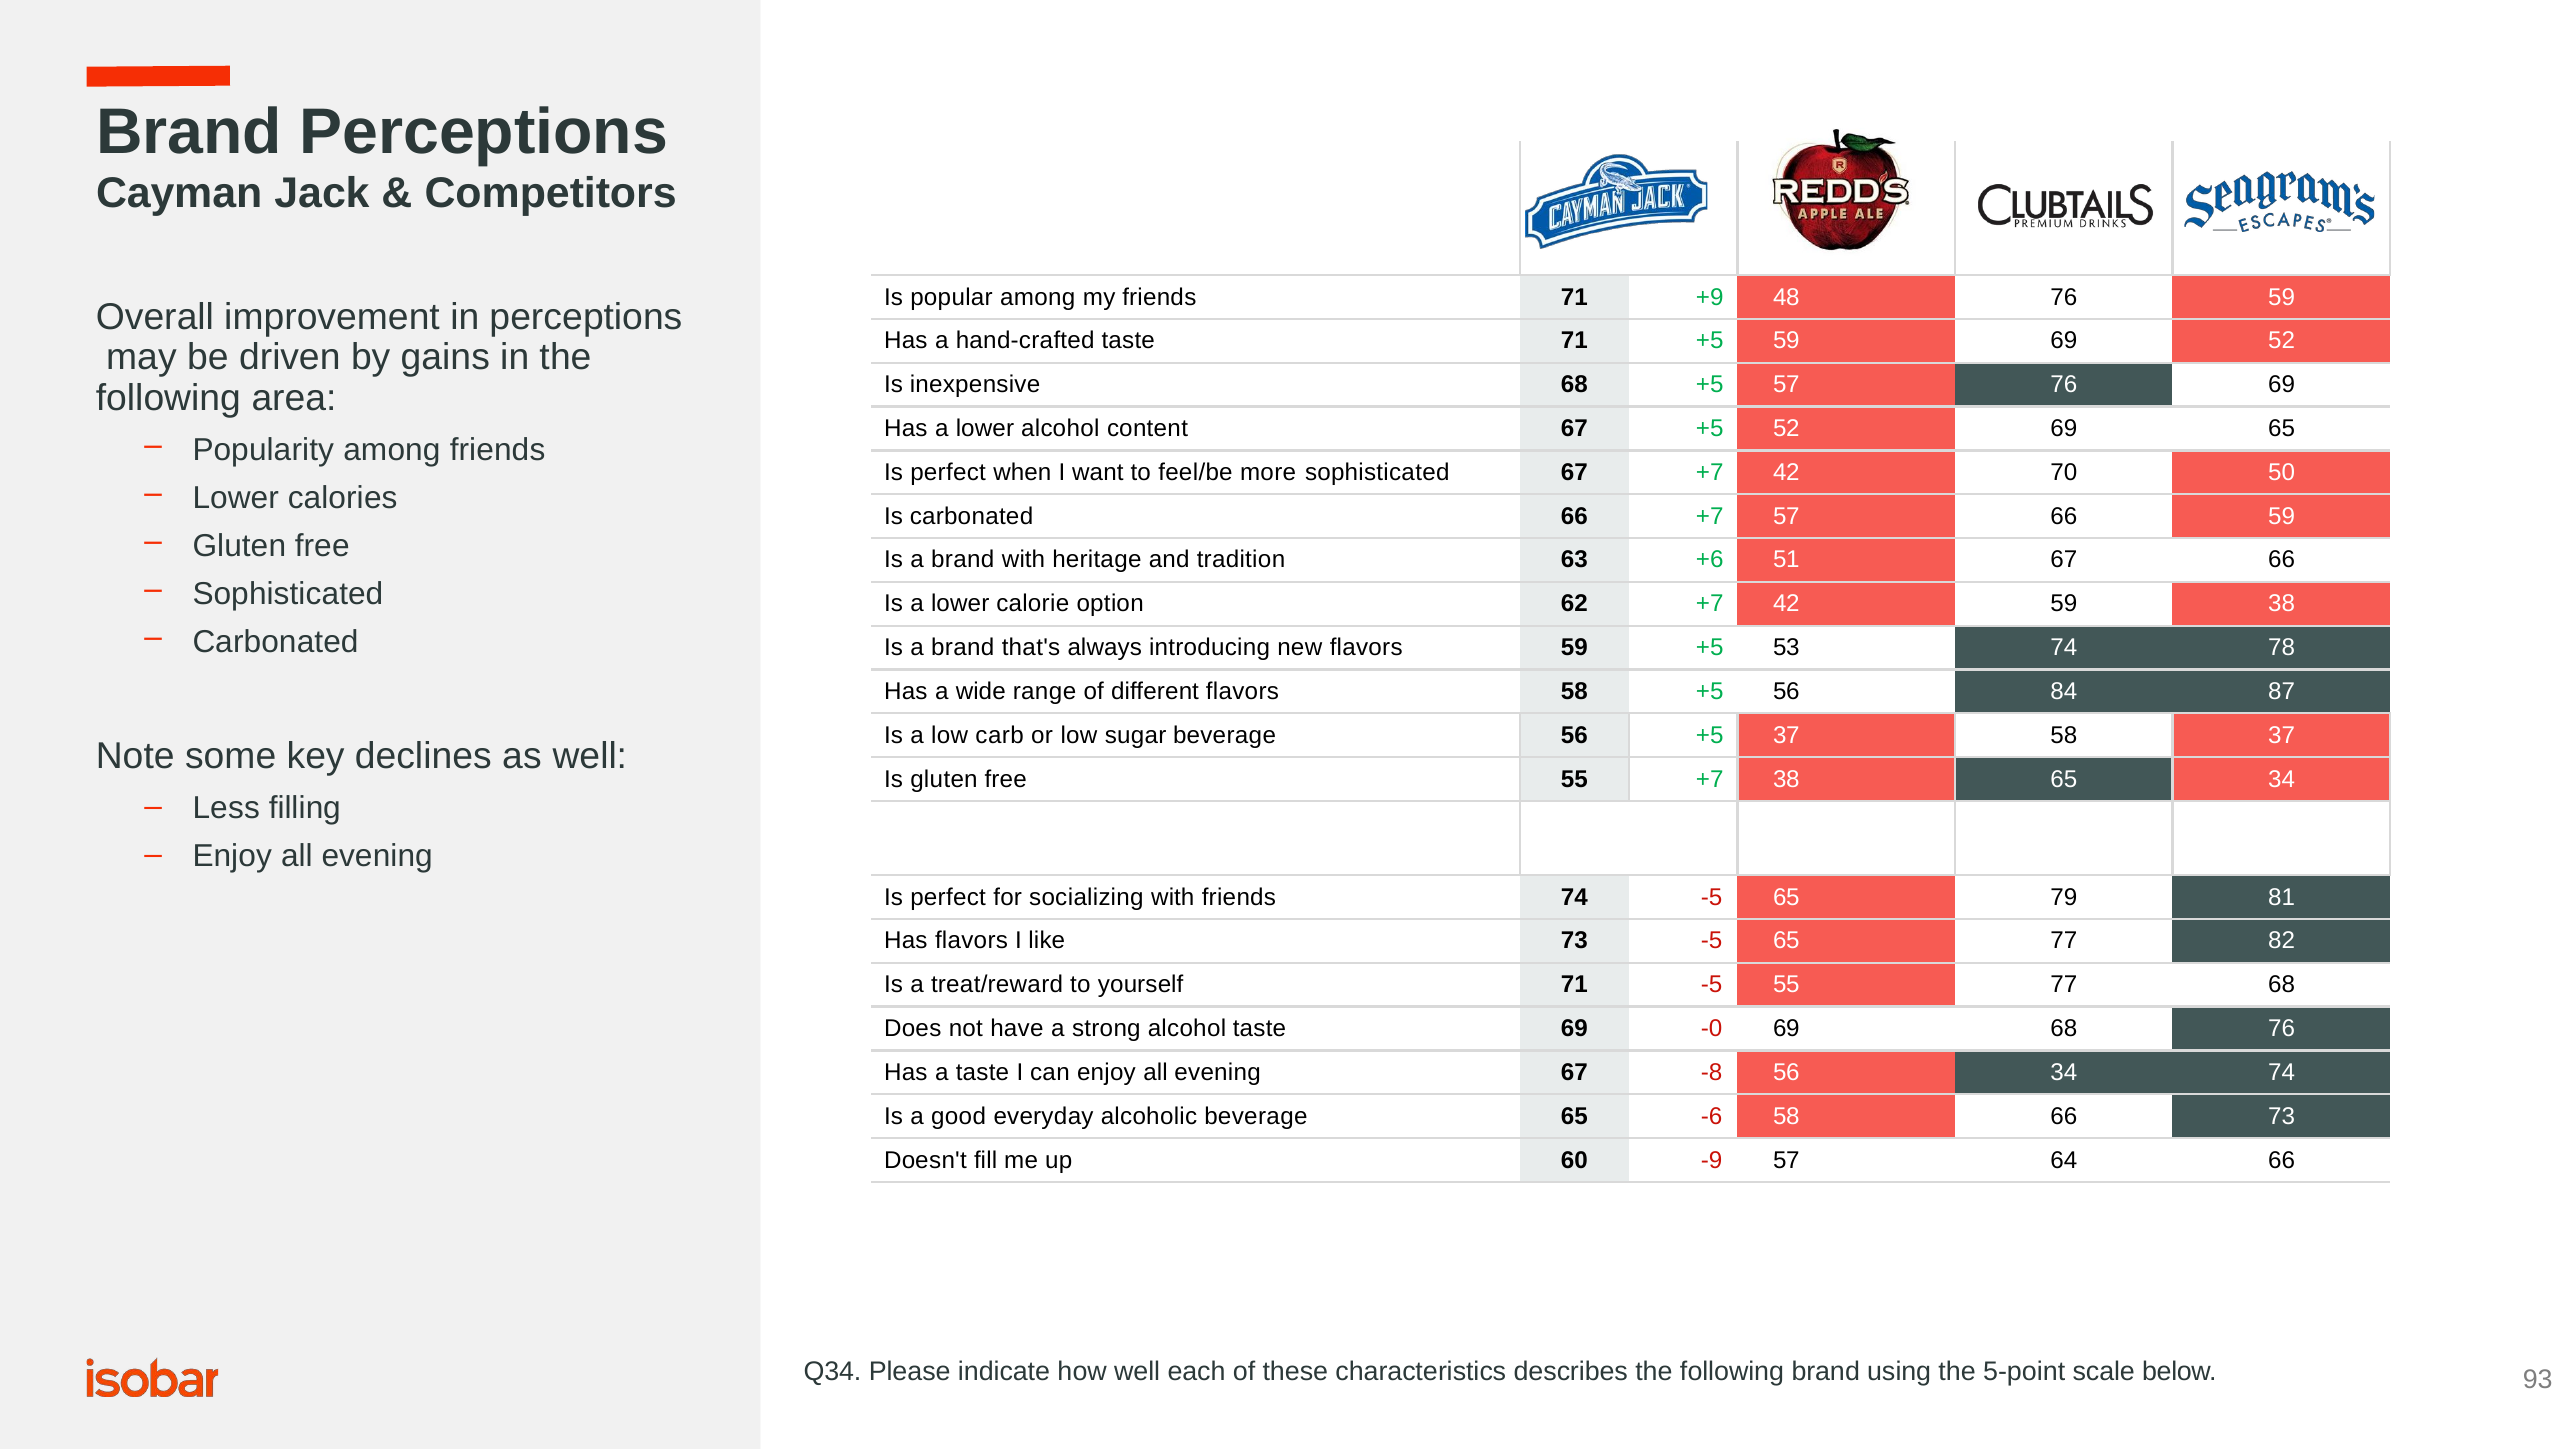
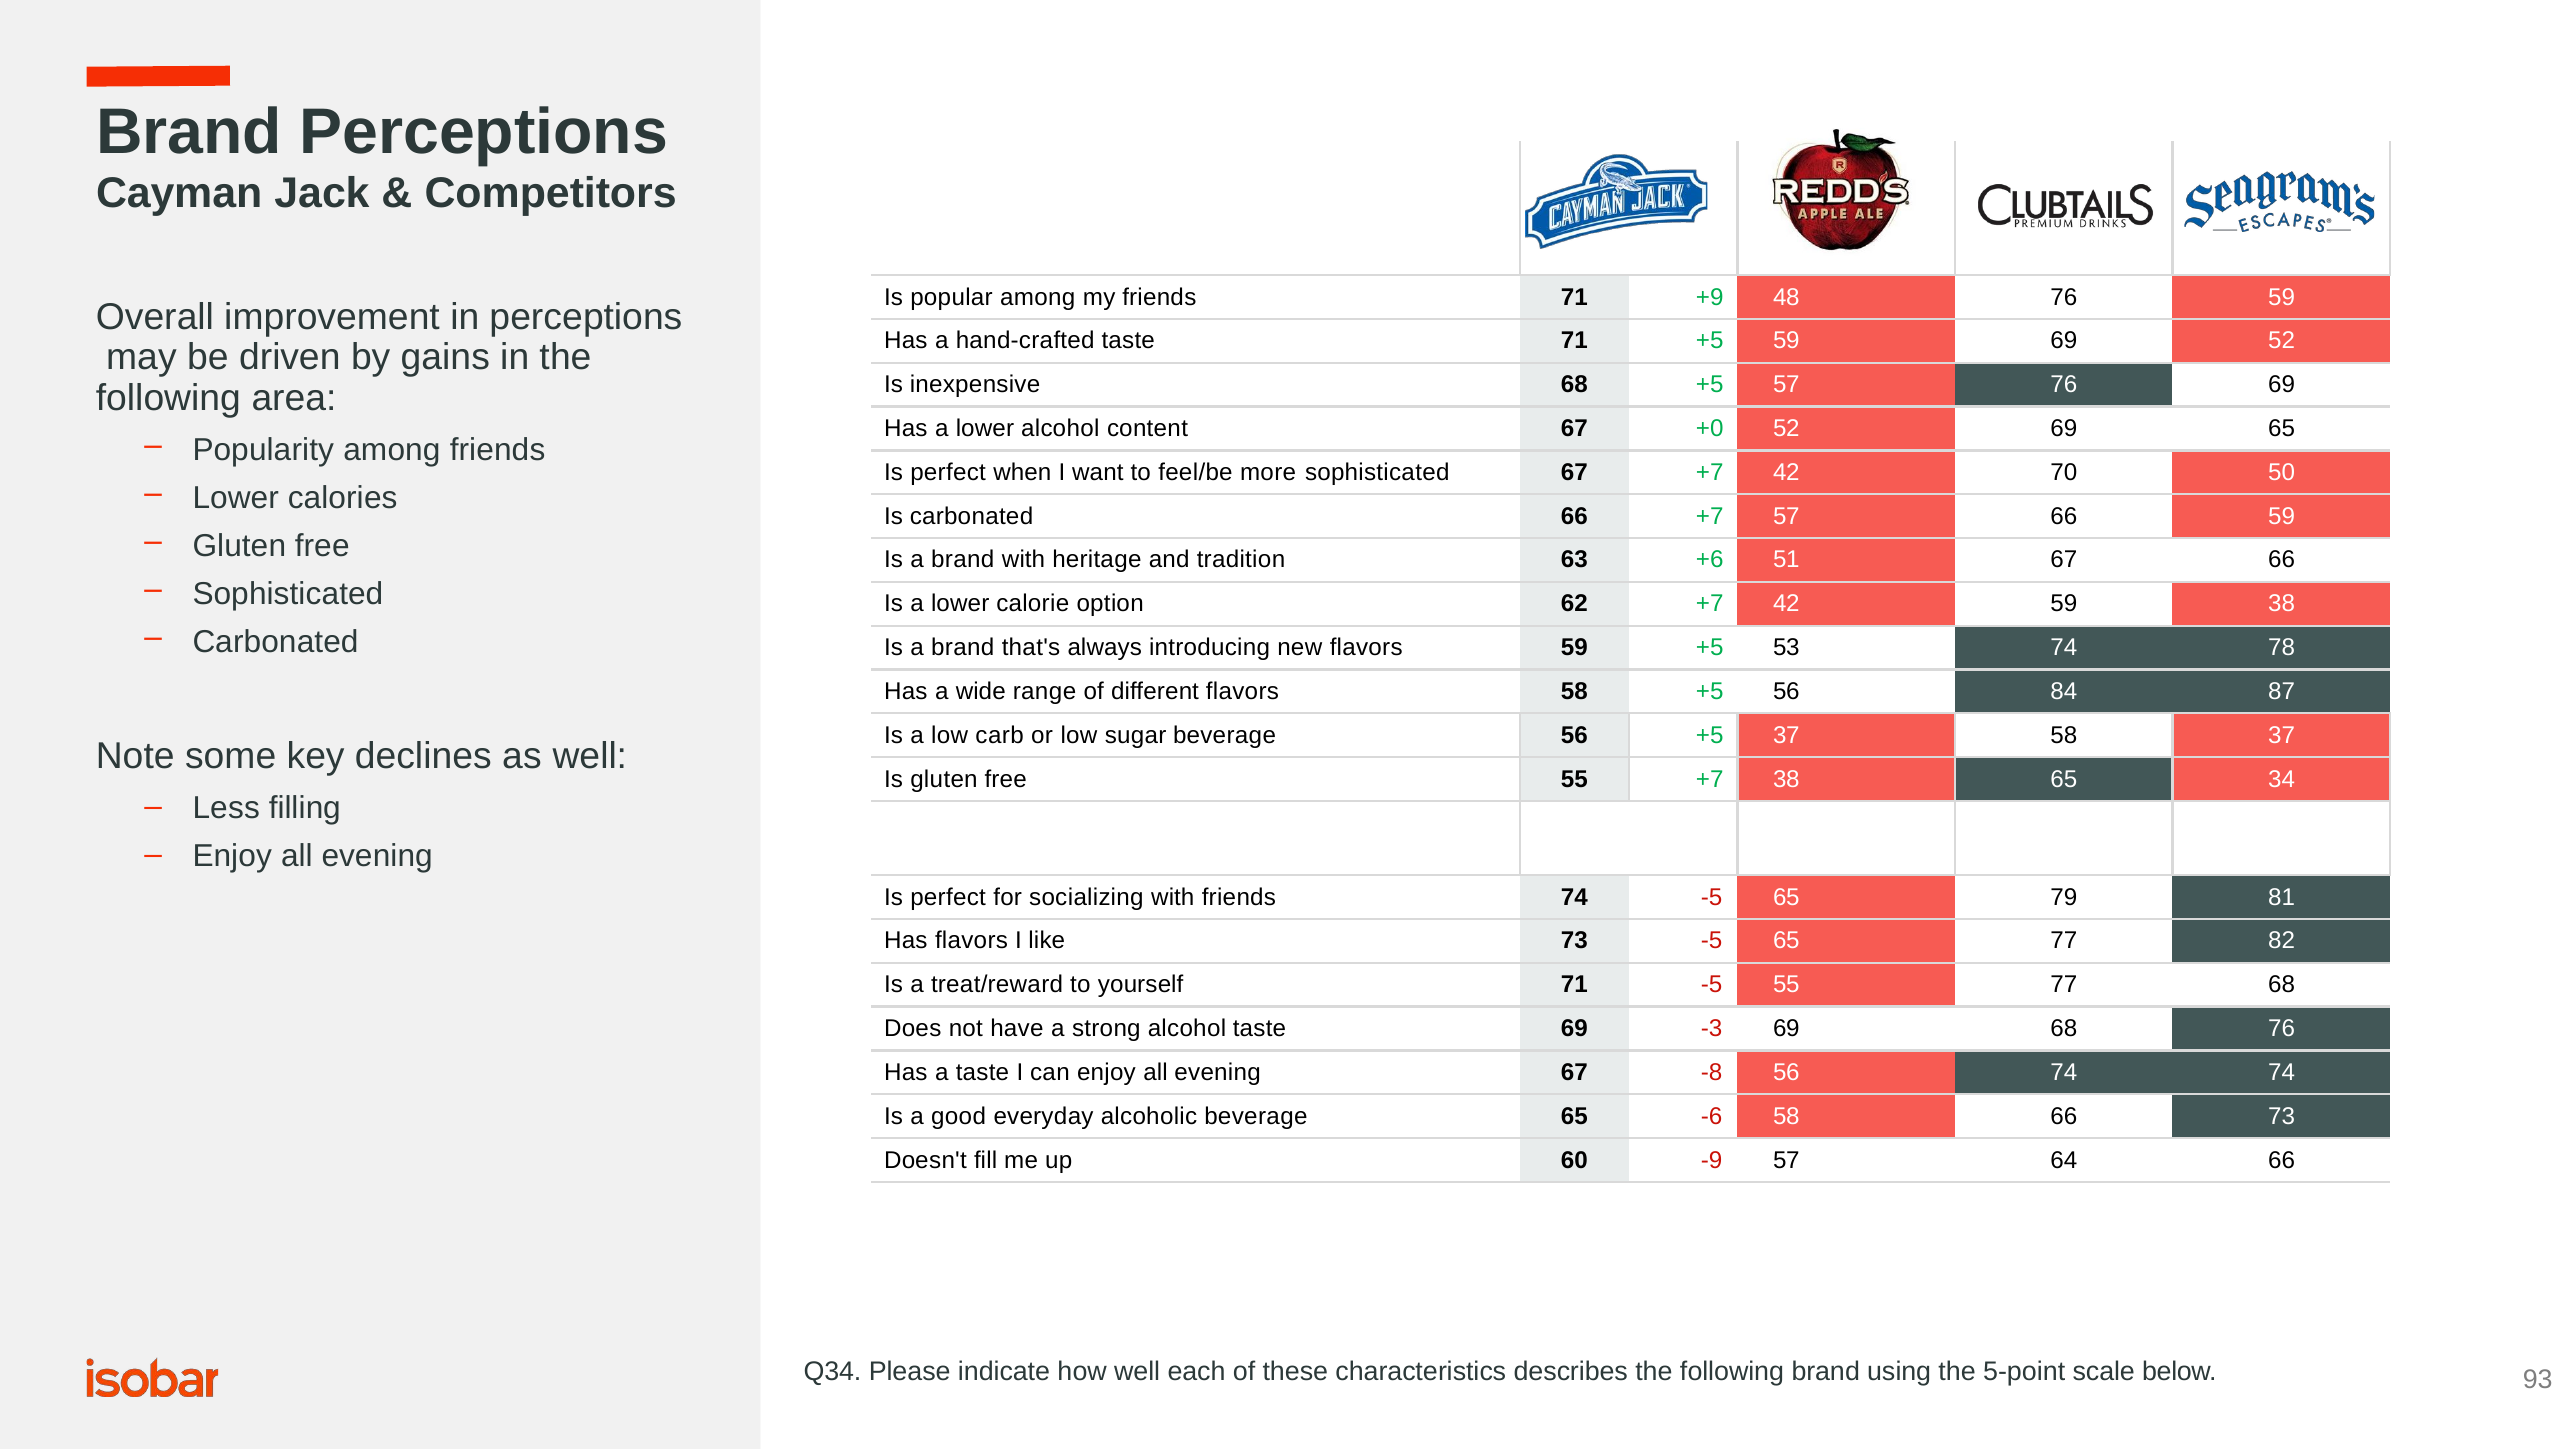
67 +5: +5 -> +0
-0: -0 -> -3
56 34: 34 -> 74
